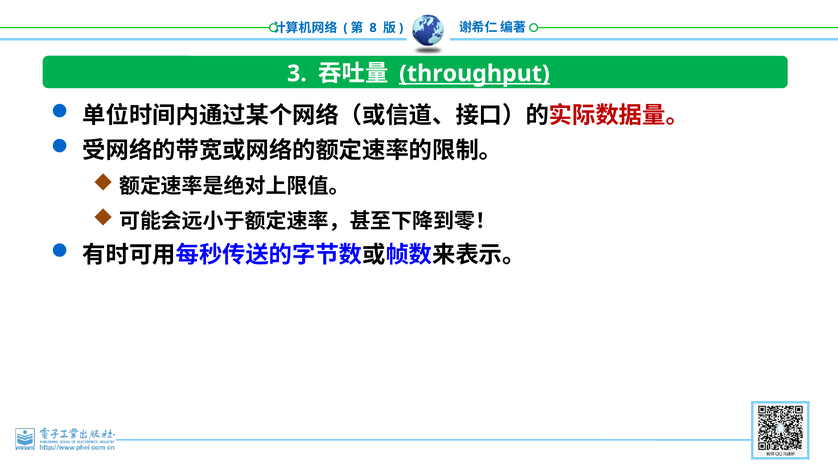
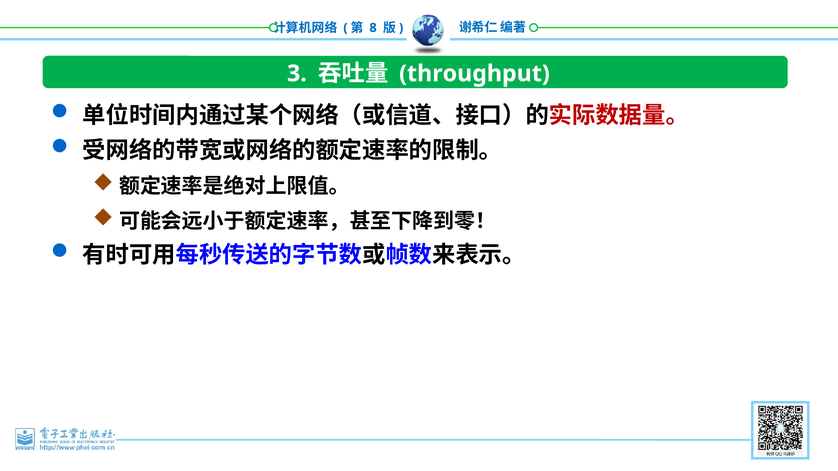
throughput underline: present -> none
